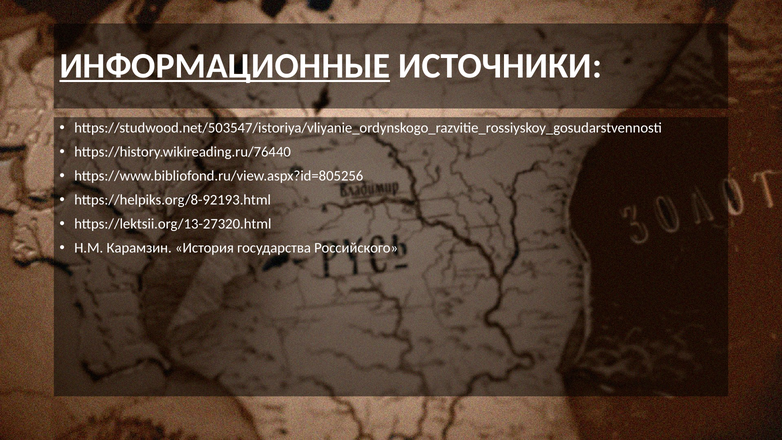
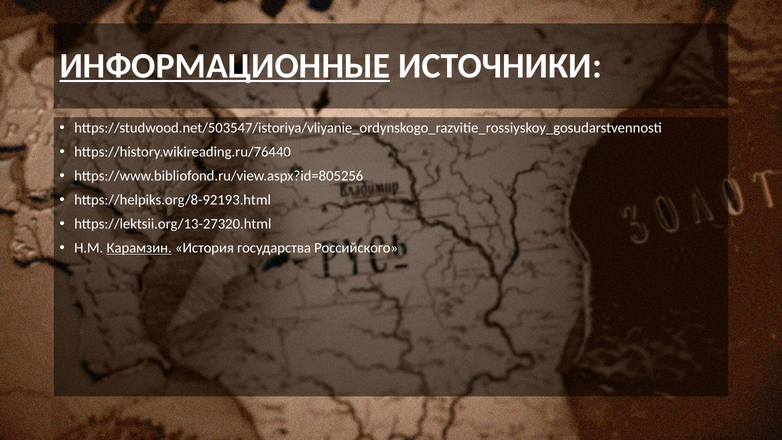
Карамзин underline: none -> present
